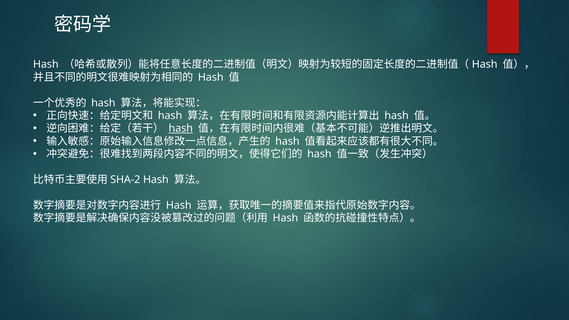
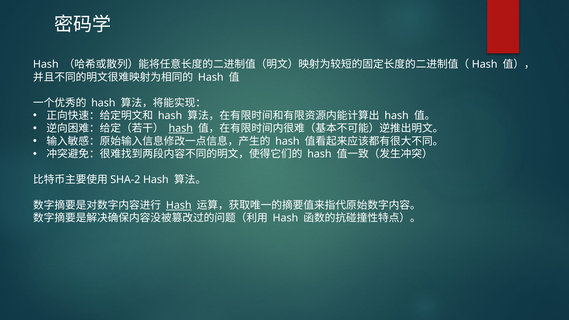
Hash at (179, 205) underline: none -> present
